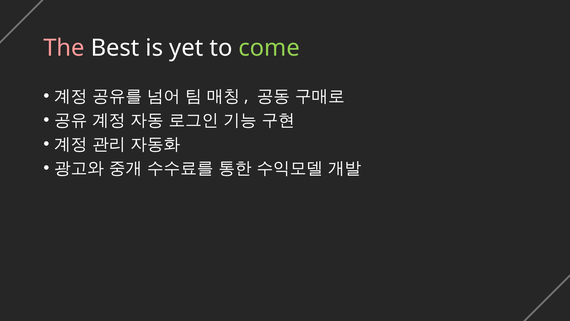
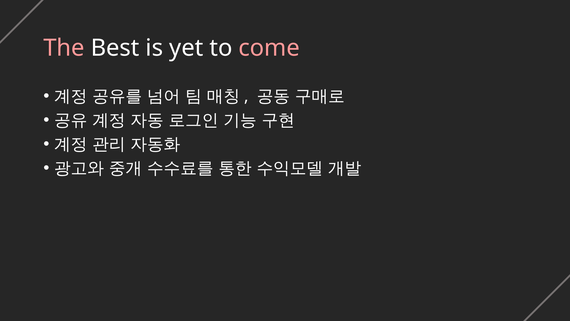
come colour: light green -> pink
